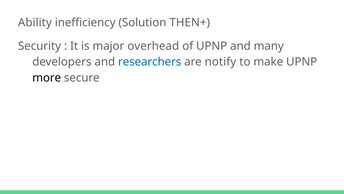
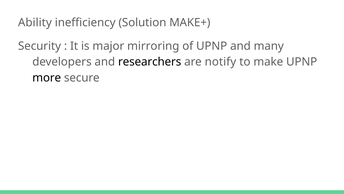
THEN+: THEN+ -> MAKE+
overhead: overhead -> mirroring
researchers colour: blue -> black
